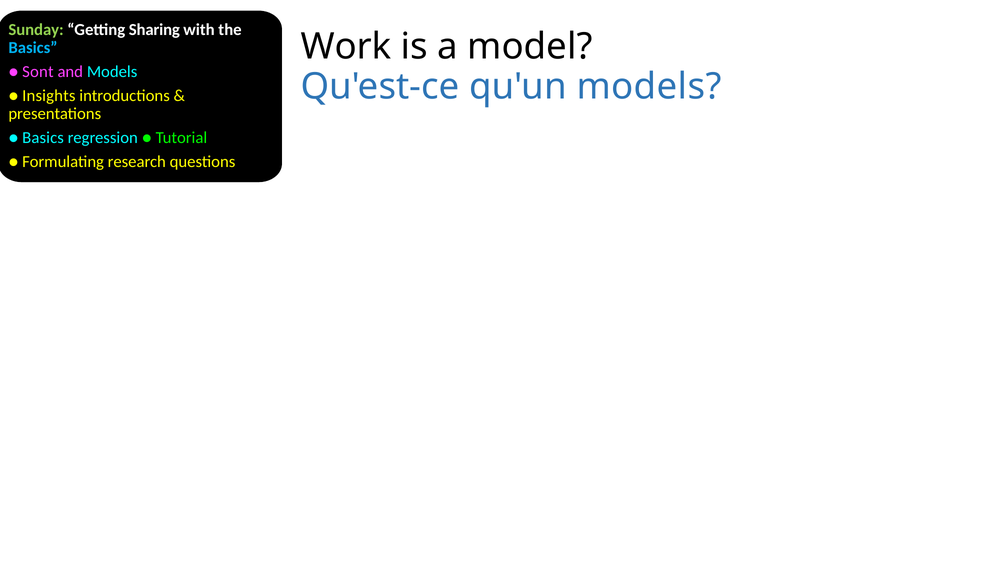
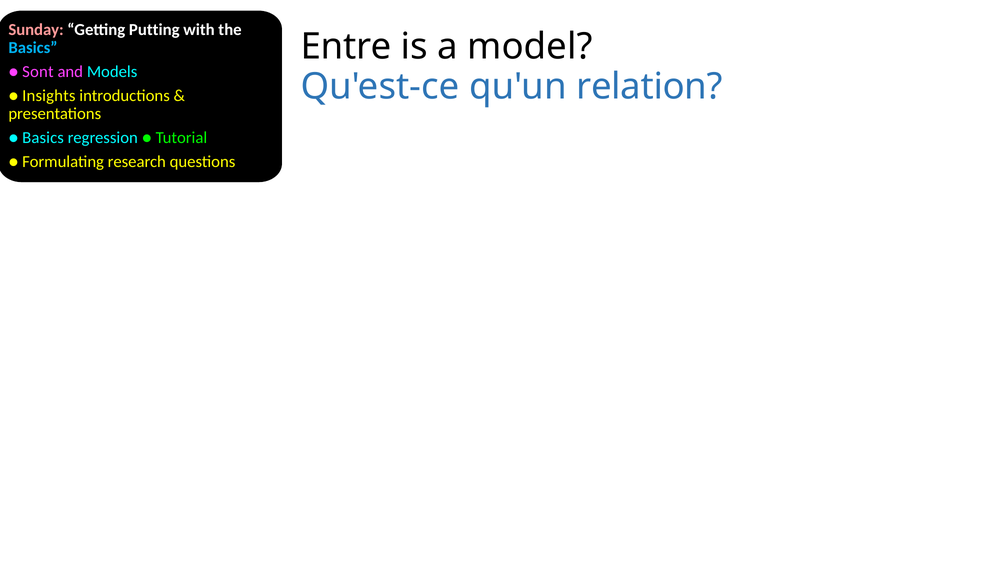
Sunday colour: light green -> pink
Sharing: Sharing -> Putting
Work: Work -> Entre
qu'un models: models -> relation
